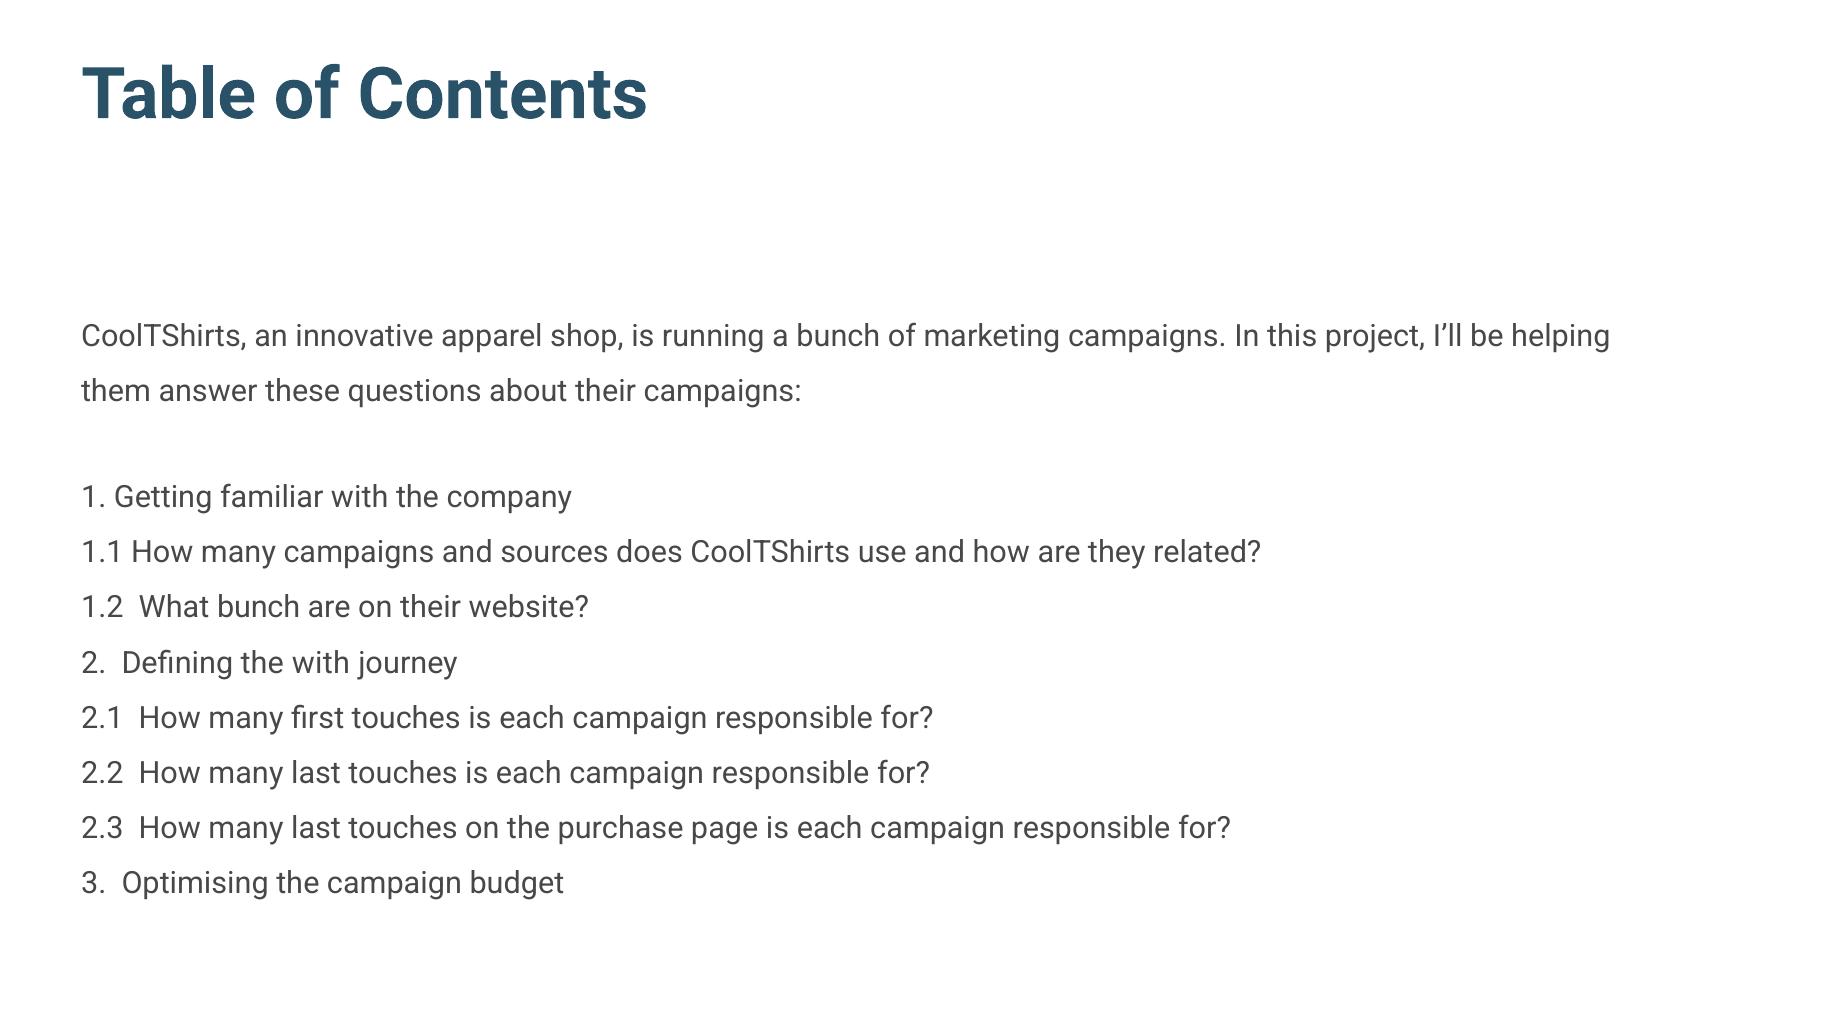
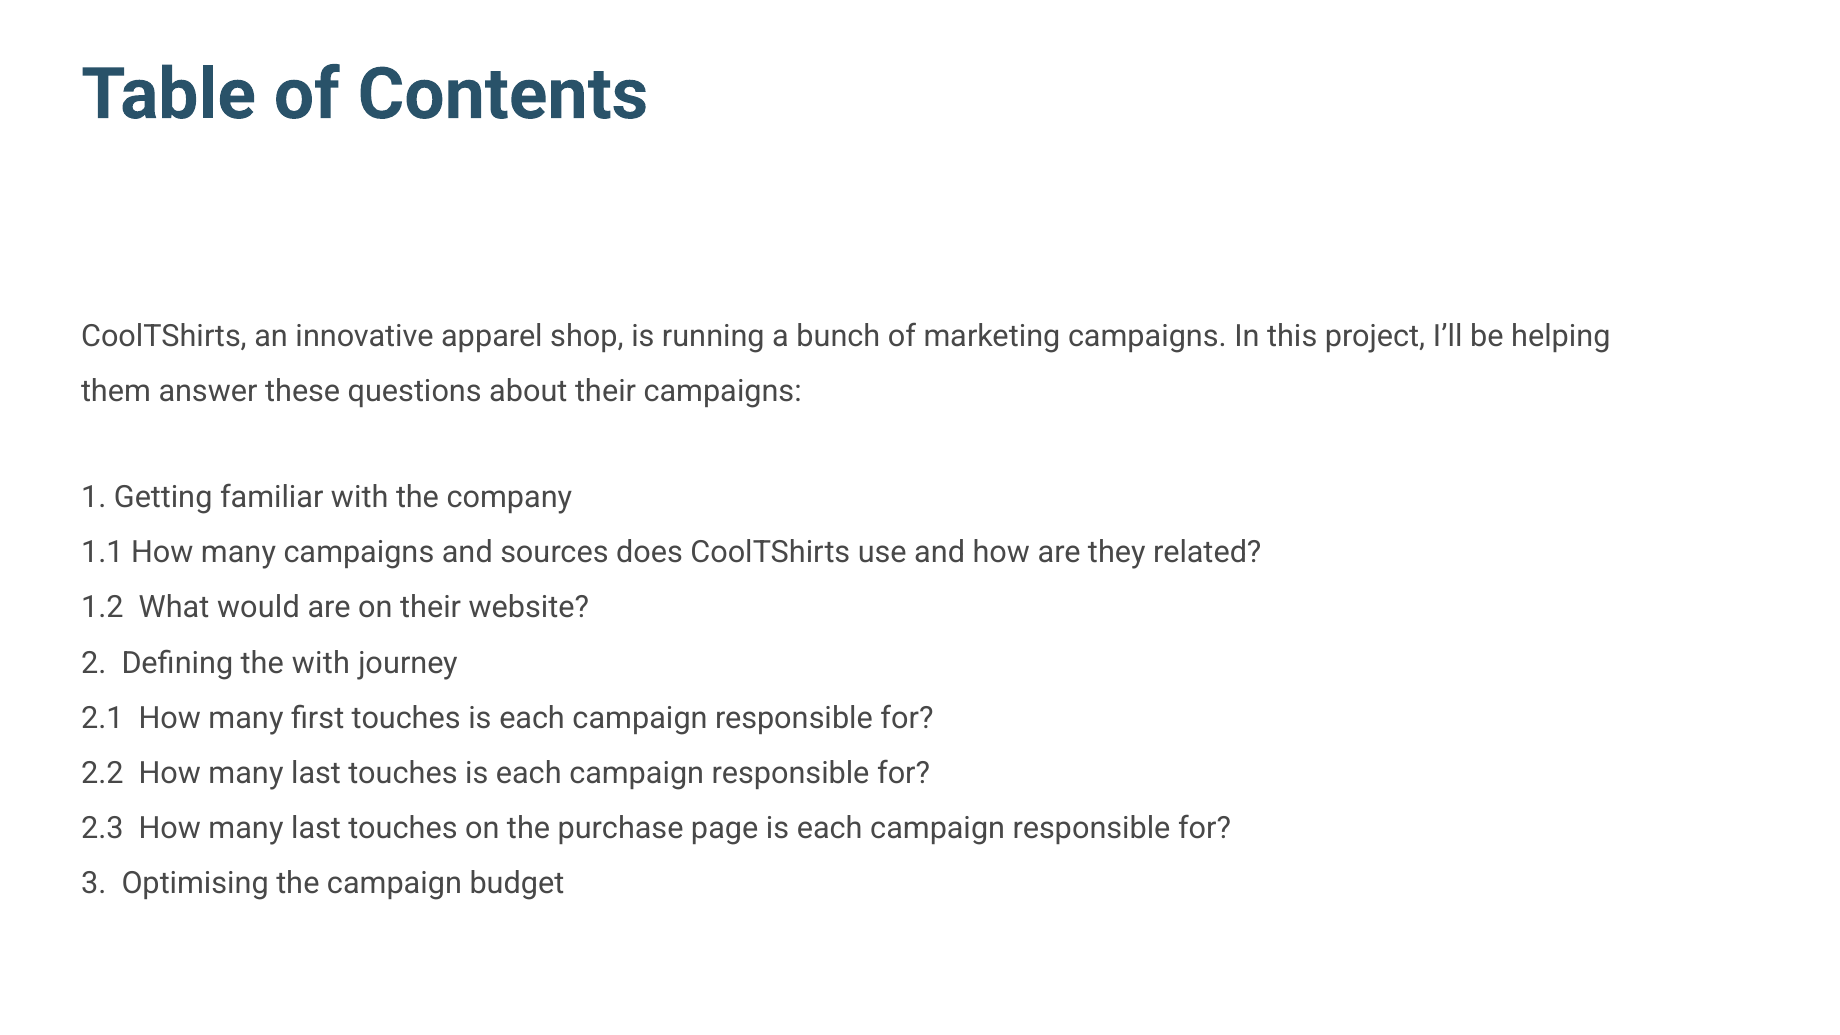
What bunch: bunch -> would
